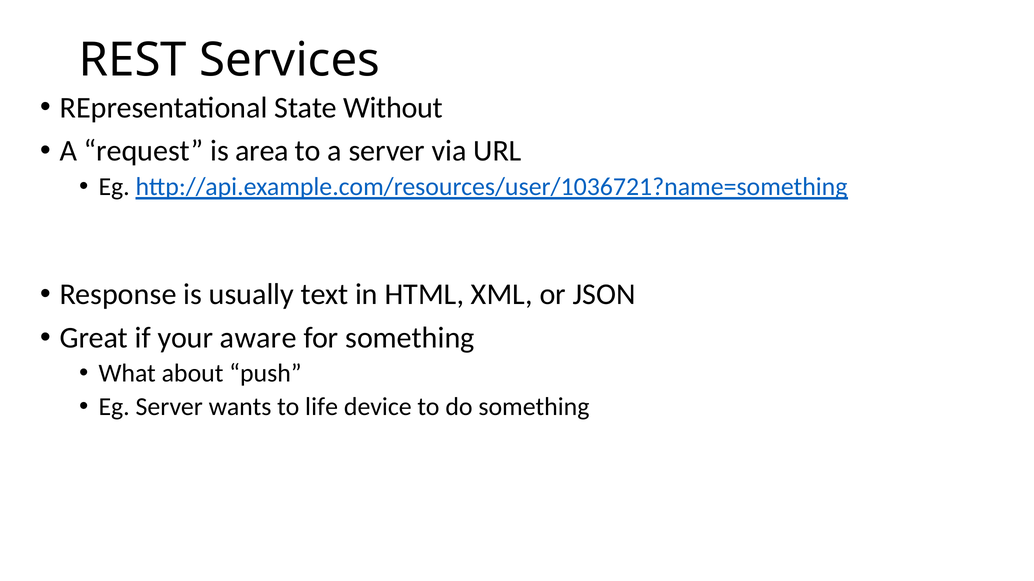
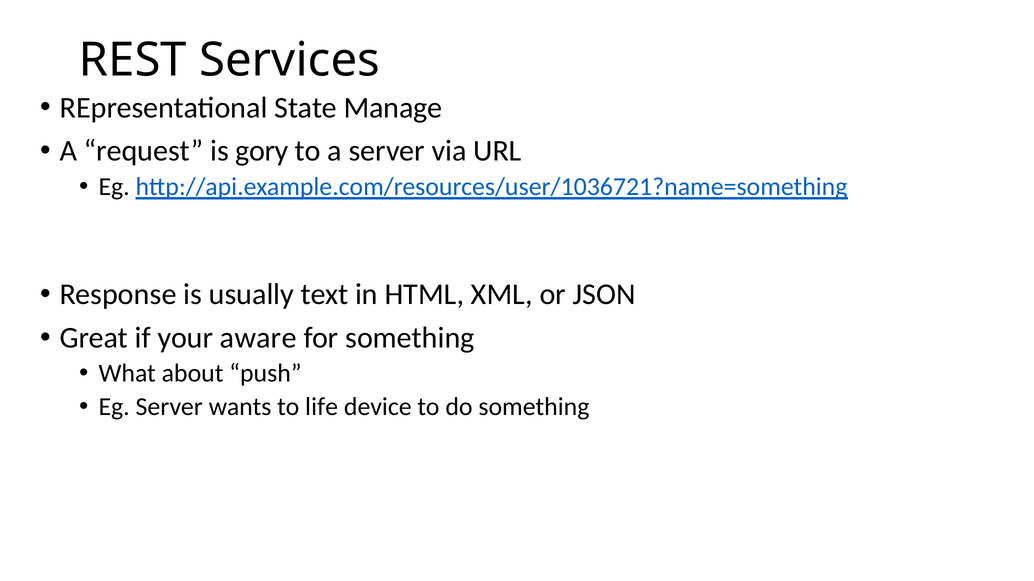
Without: Without -> Manage
area: area -> gory
